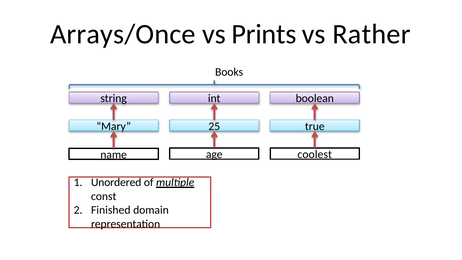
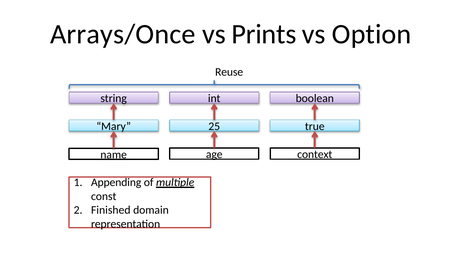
Rather: Rather -> Option
Books: Books -> Reuse
coolest: coolest -> context
Unordered: Unordered -> Appending
